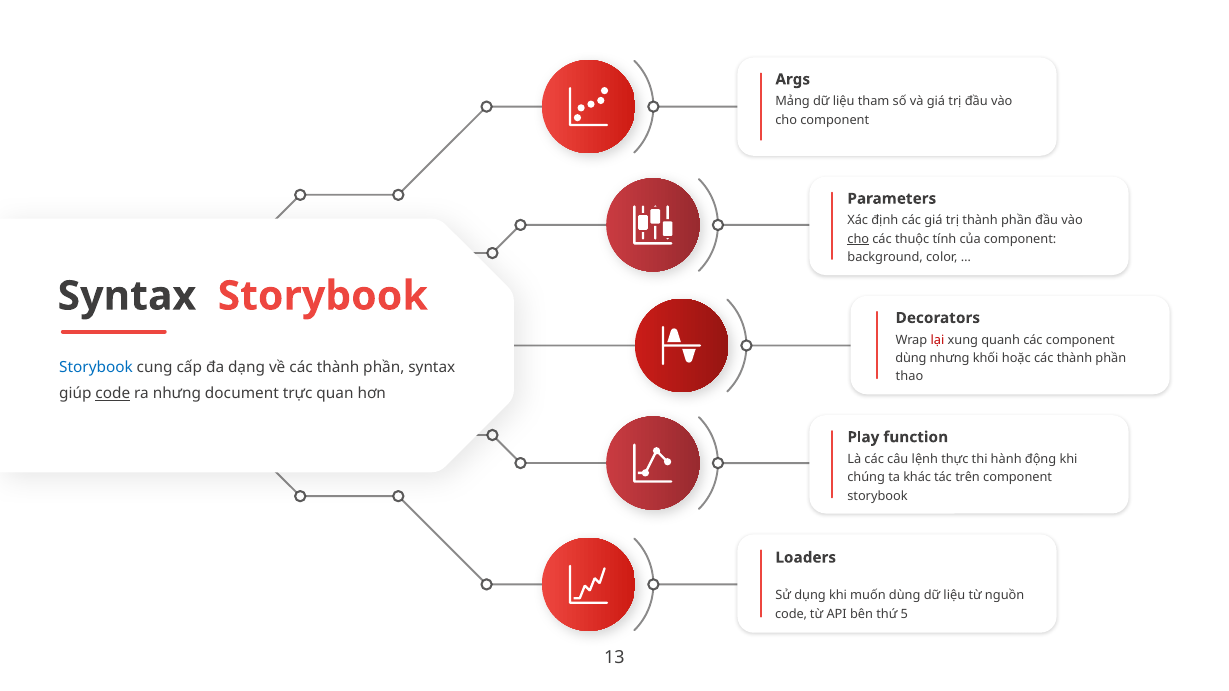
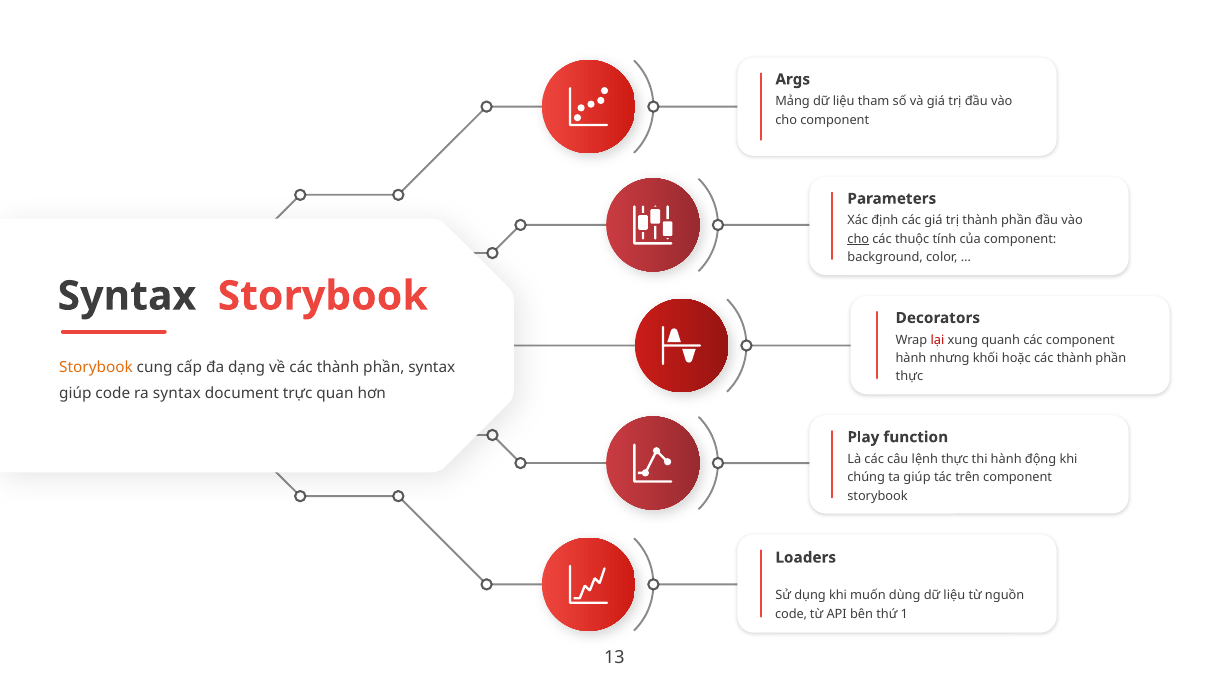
dùng at (911, 358): dùng -> hành
Storybook at (96, 368) colour: blue -> orange
thao at (910, 377): thao -> thực
code at (113, 394) underline: present -> none
ra nhưng: nhưng -> syntax
ta khác: khác -> giúp
5: 5 -> 1
